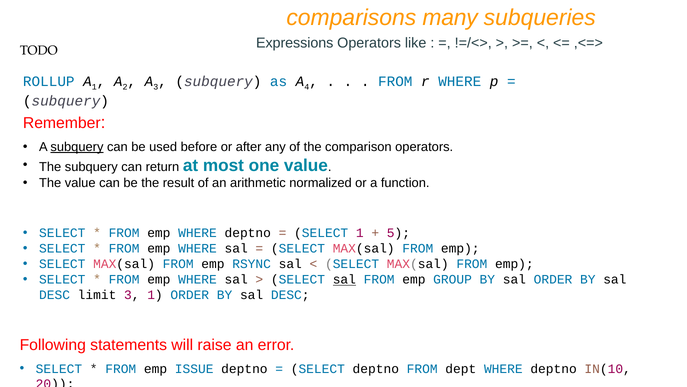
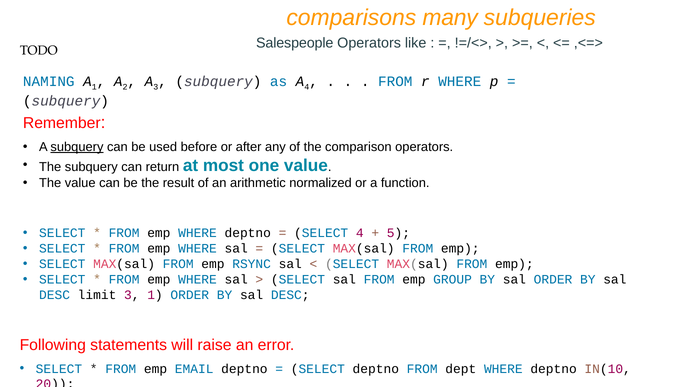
Expressions: Expressions -> Salespeople
ROLLUP: ROLLUP -> NAMING
SELECT 1: 1 -> 4
sal at (344, 279) underline: present -> none
ISSUE: ISSUE -> EMAIL
